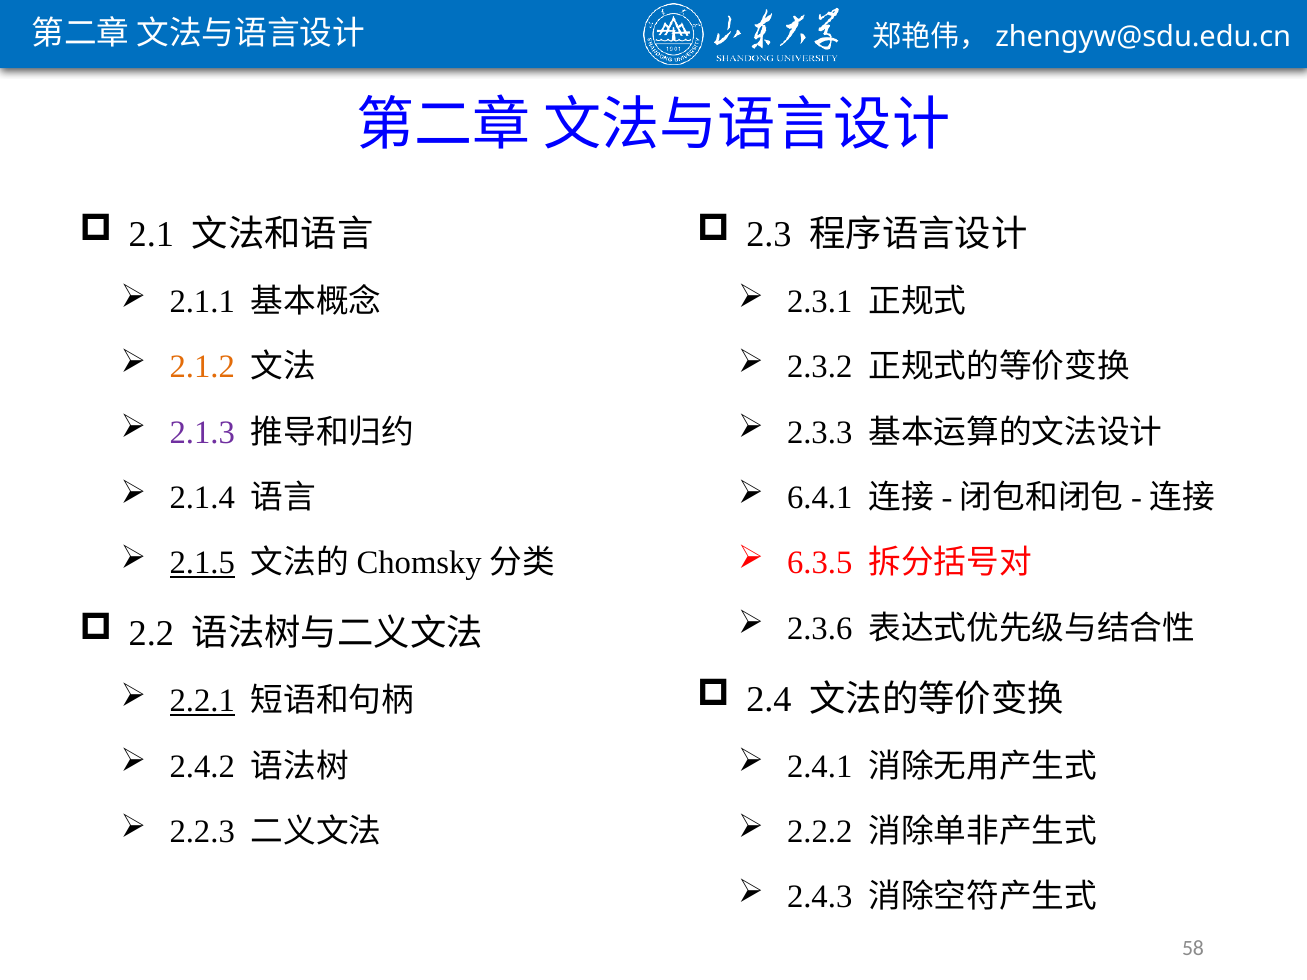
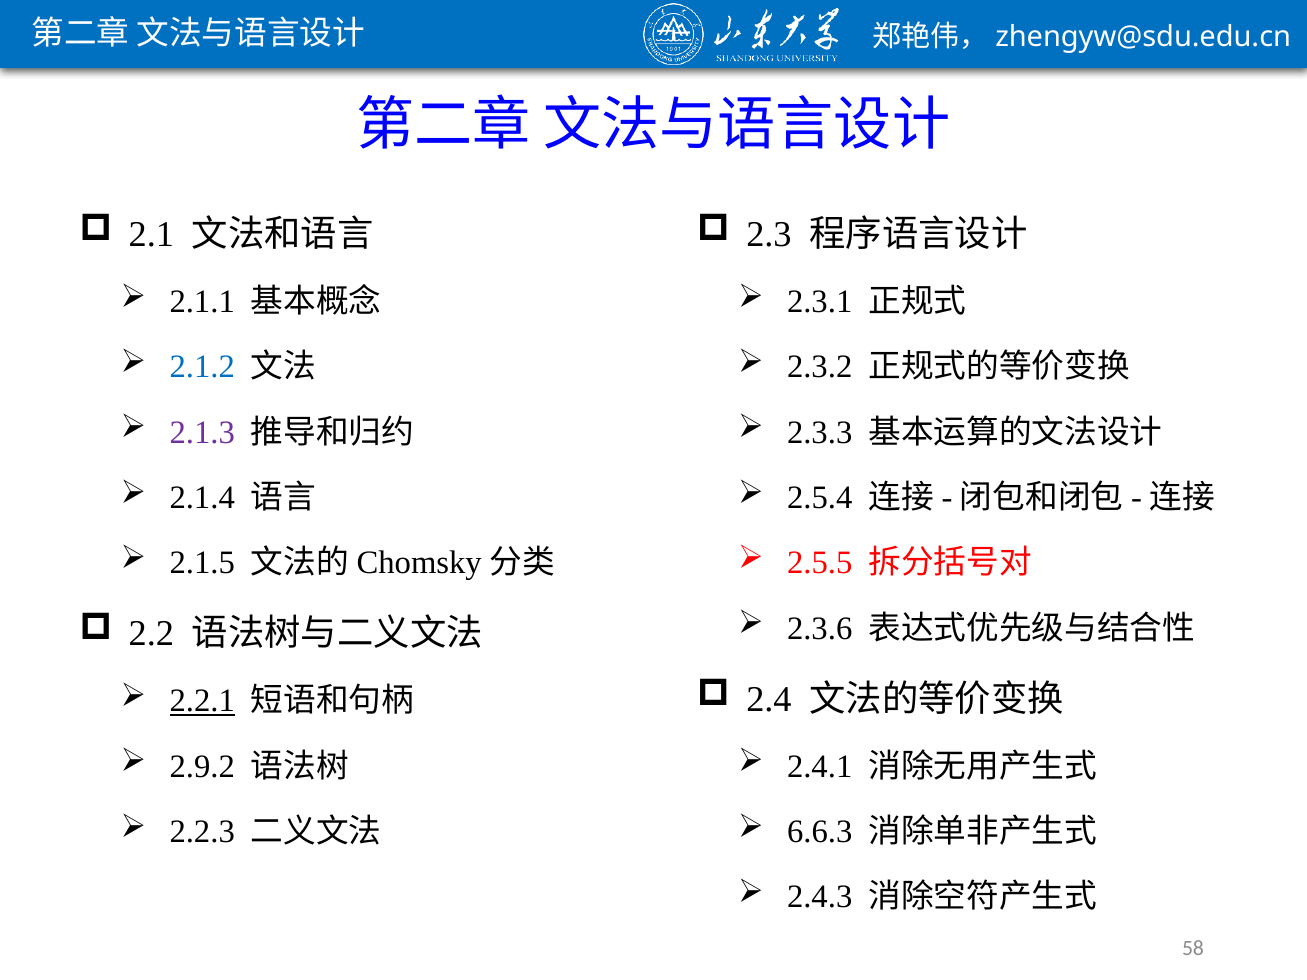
2.1.2 colour: orange -> blue
6.4.1: 6.4.1 -> 2.5.4
2.1.5 underline: present -> none
6.3.5: 6.3.5 -> 2.5.5
2.4.2: 2.4.2 -> 2.9.2
2.2.2: 2.2.2 -> 6.6.3
